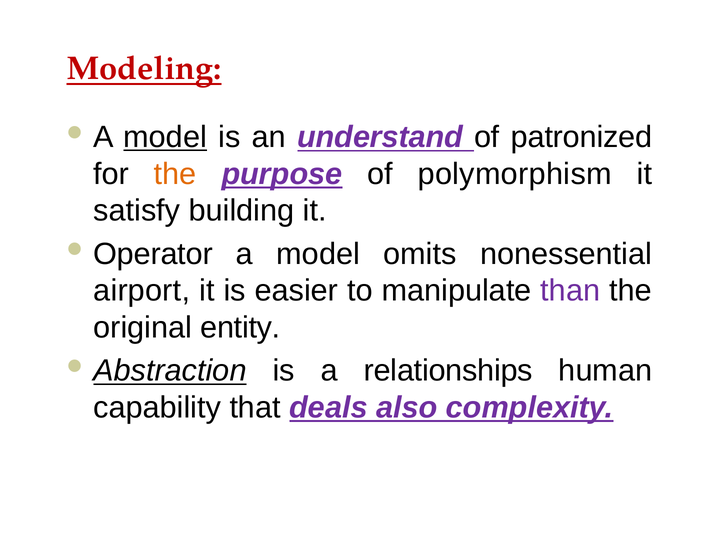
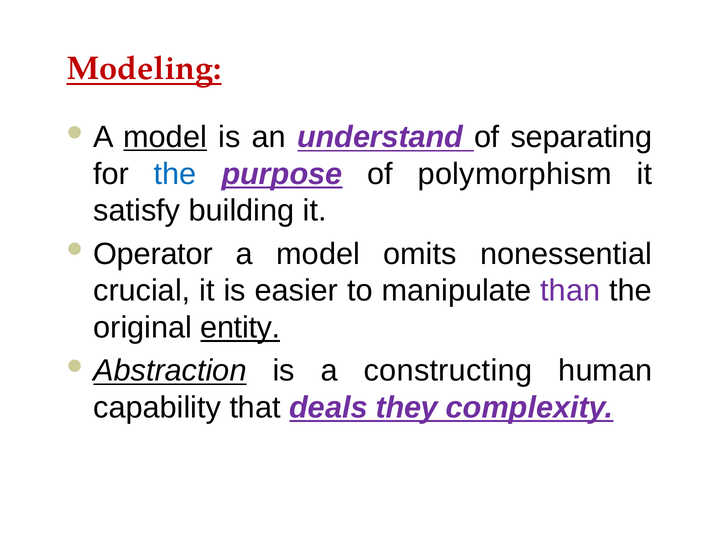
patronized: patronized -> separating
the at (175, 174) colour: orange -> blue
airport: airport -> crucial
entity underline: none -> present
relationships: relationships -> constructing
also: also -> they
